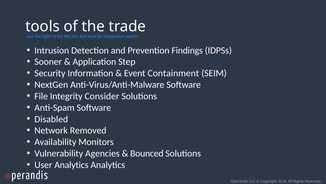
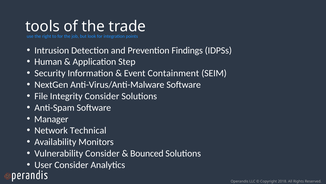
Sooner: Sooner -> Human
Disabled: Disabled -> Manager
Removed: Removed -> Technical
Vulnerability Agencies: Agencies -> Consider
User Analytics: Analytics -> Consider
